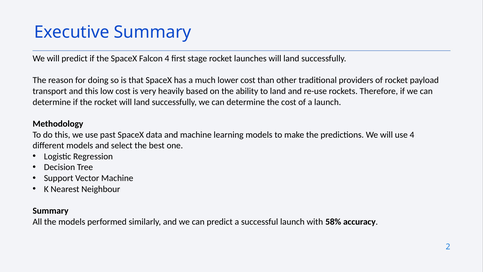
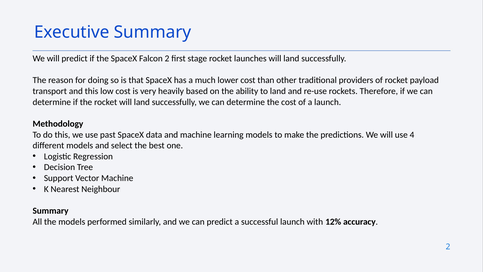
Falcon 4: 4 -> 2
58%: 58% -> 12%
